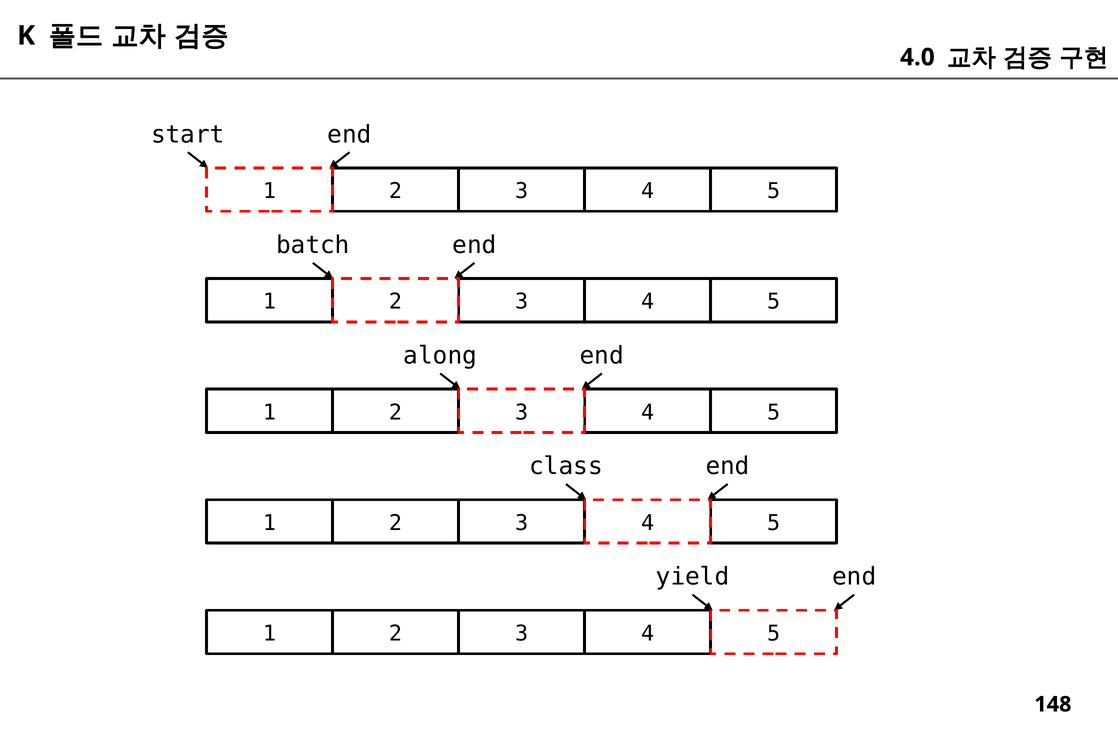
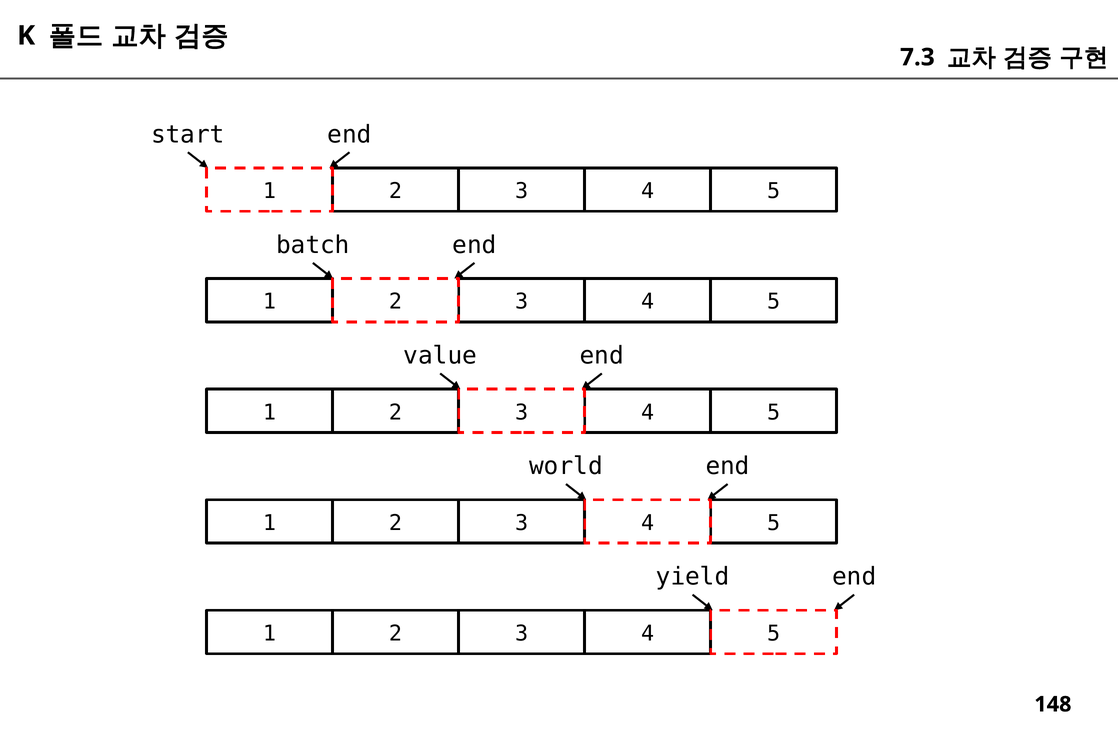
4.0: 4.0 -> 7.3
along: along -> value
class: class -> world
